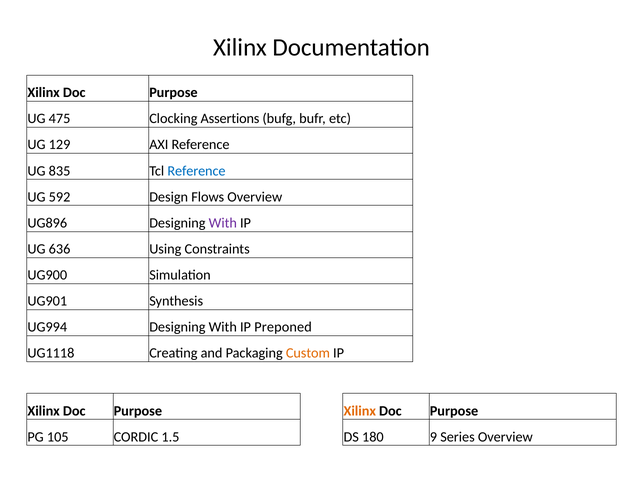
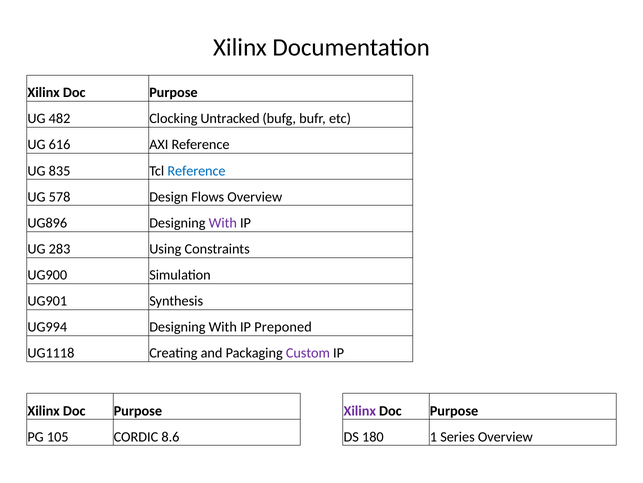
475: 475 -> 482
Assertions: Assertions -> Untracked
129: 129 -> 616
592: 592 -> 578
636: 636 -> 283
Custom colour: orange -> purple
Xilinx at (360, 410) colour: orange -> purple
1.5: 1.5 -> 8.6
9: 9 -> 1
